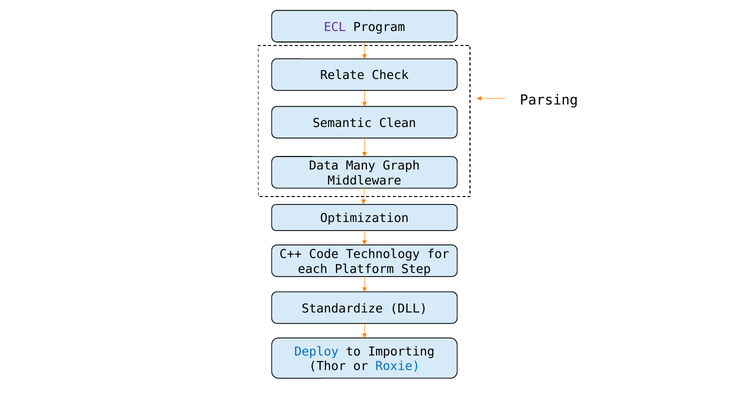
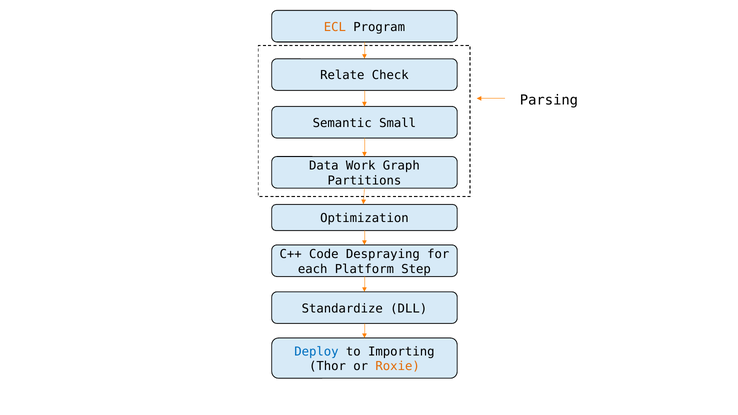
ECL colour: purple -> orange
Clean: Clean -> Small
Many: Many -> Work
Middleware: Middleware -> Partitions
Technology: Technology -> Despraying
Roxie colour: blue -> orange
